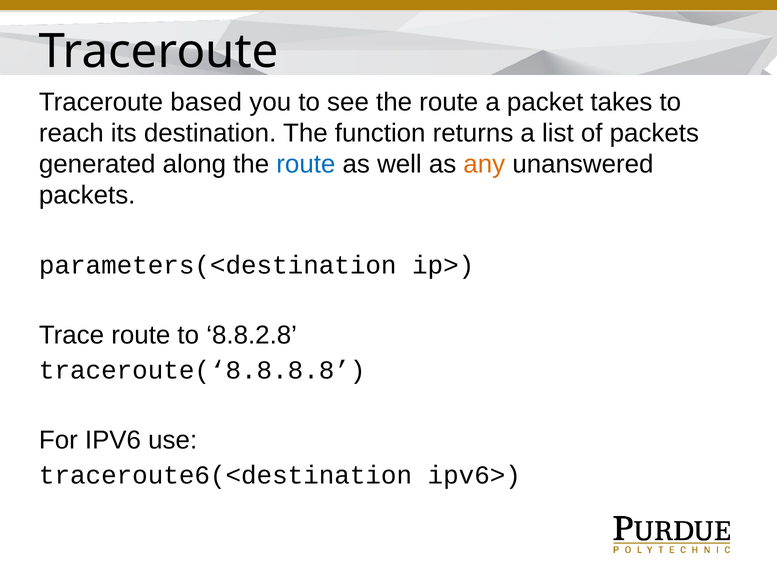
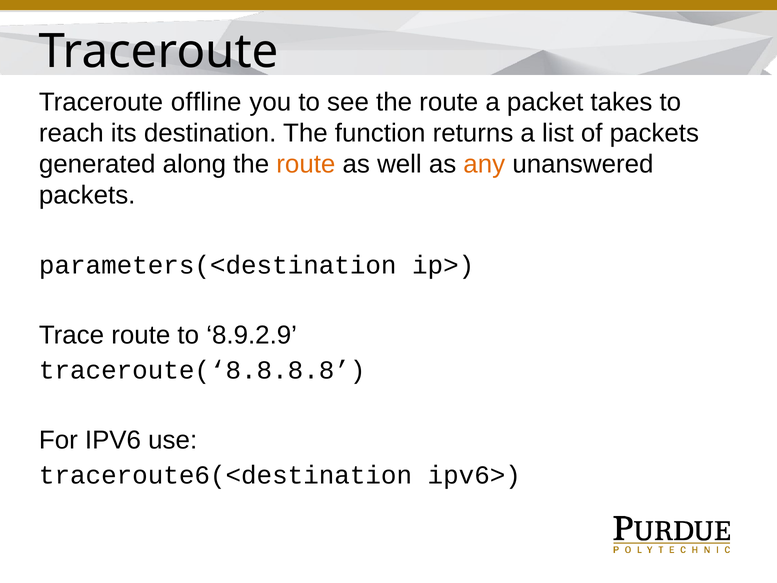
based: based -> offline
route at (306, 164) colour: blue -> orange
8.8.2.8: 8.8.2.8 -> 8.9.2.9
